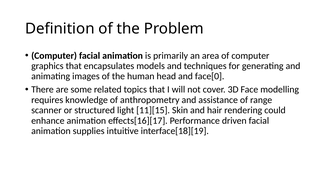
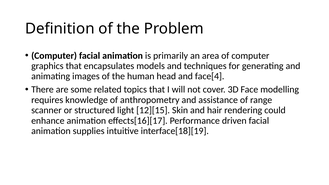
face[0: face[0 -> face[4
11][15: 11][15 -> 12][15
